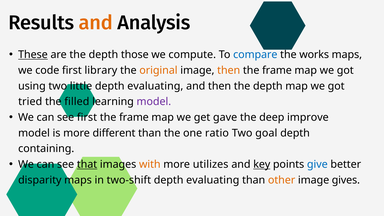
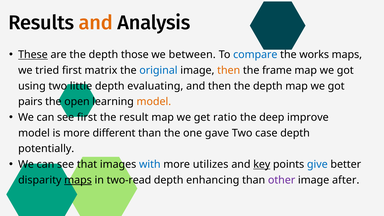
compute: compute -> between
code: code -> tried
library: library -> matrix
original colour: orange -> blue
tried: tried -> pairs
filled: filled -> open
model at (154, 102) colour: purple -> orange
frame at (134, 117): frame -> result
gave: gave -> ratio
ratio: ratio -> gave
goal: goal -> case
containing: containing -> potentially
that underline: present -> none
with colour: orange -> blue
maps at (78, 180) underline: none -> present
two-shift: two-shift -> two-read
evaluating at (213, 180): evaluating -> enhancing
other colour: orange -> purple
gives: gives -> after
